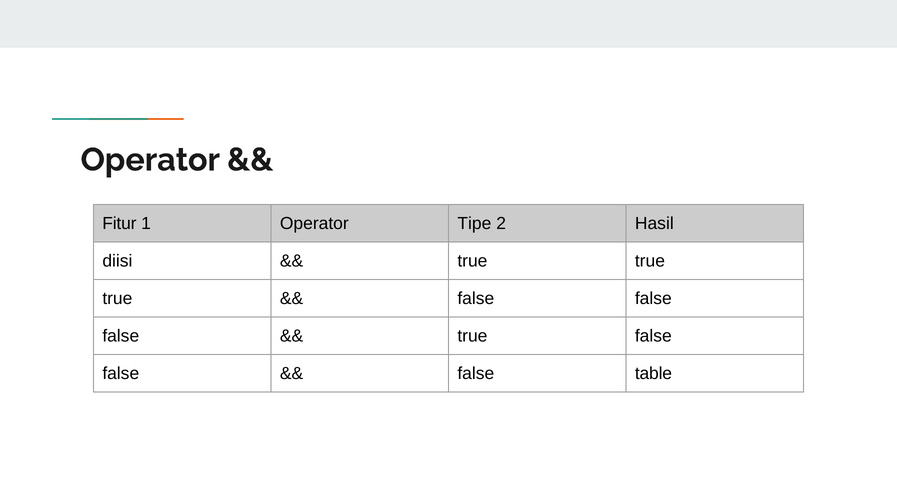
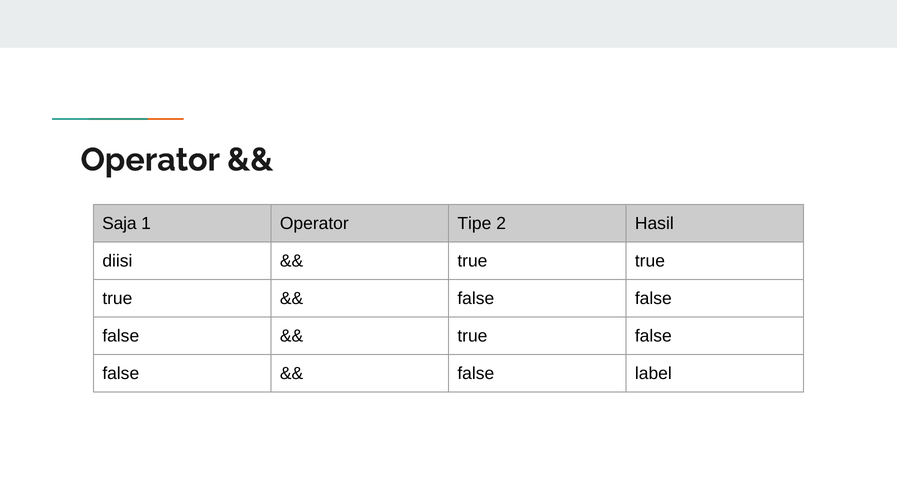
Fitur: Fitur -> Saja
table: table -> label
